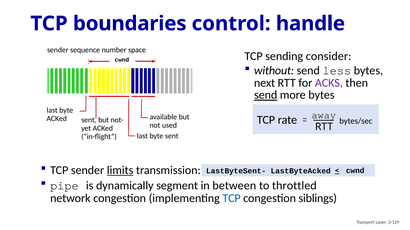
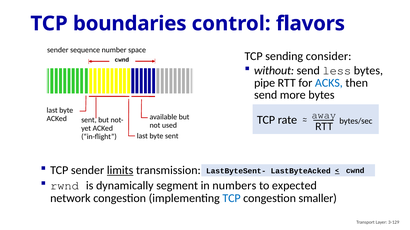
handle: handle -> flavors
next: next -> pipe
ACKS colour: purple -> blue
send at (266, 95) underline: present -> none
pipe: pipe -> rwnd
between: between -> numbers
throttled: throttled -> expected
siblings: siblings -> smaller
